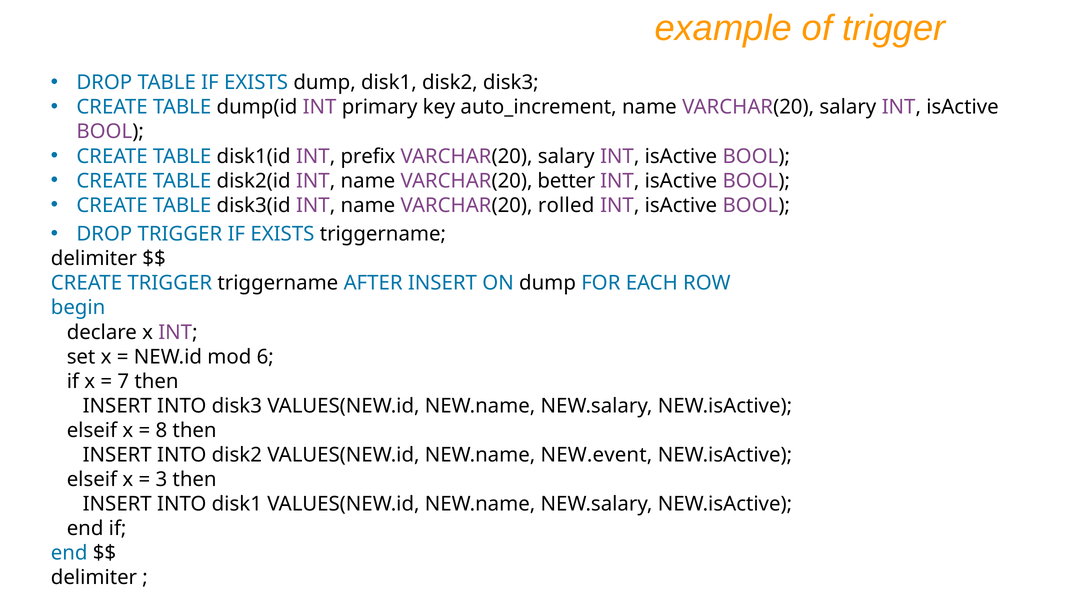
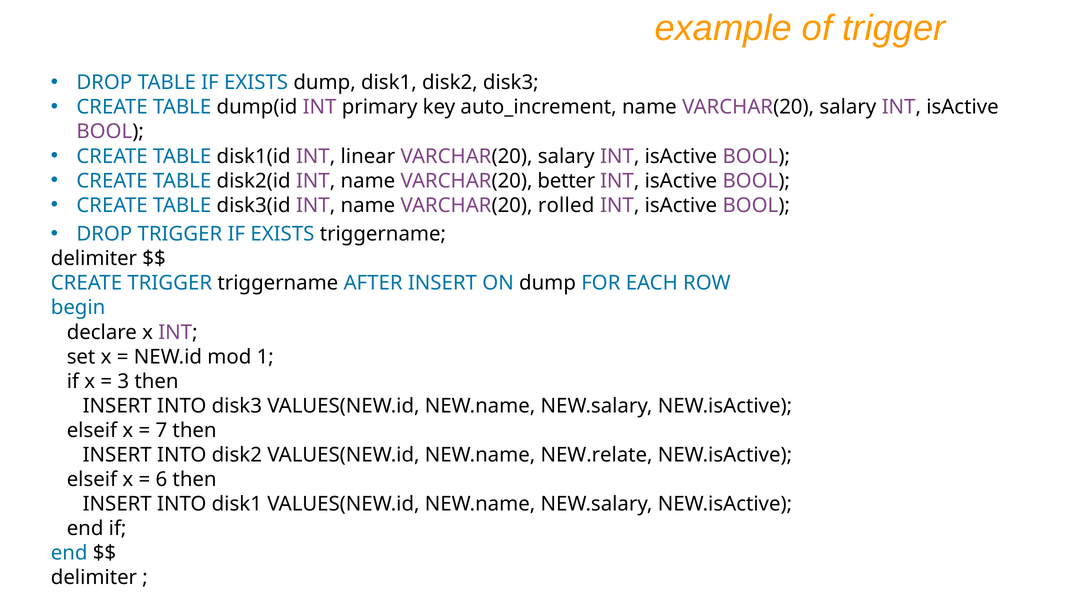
prefix: prefix -> linear
6: 6 -> 1
7: 7 -> 3
8: 8 -> 7
NEW.event: NEW.event -> NEW.relate
3: 3 -> 6
